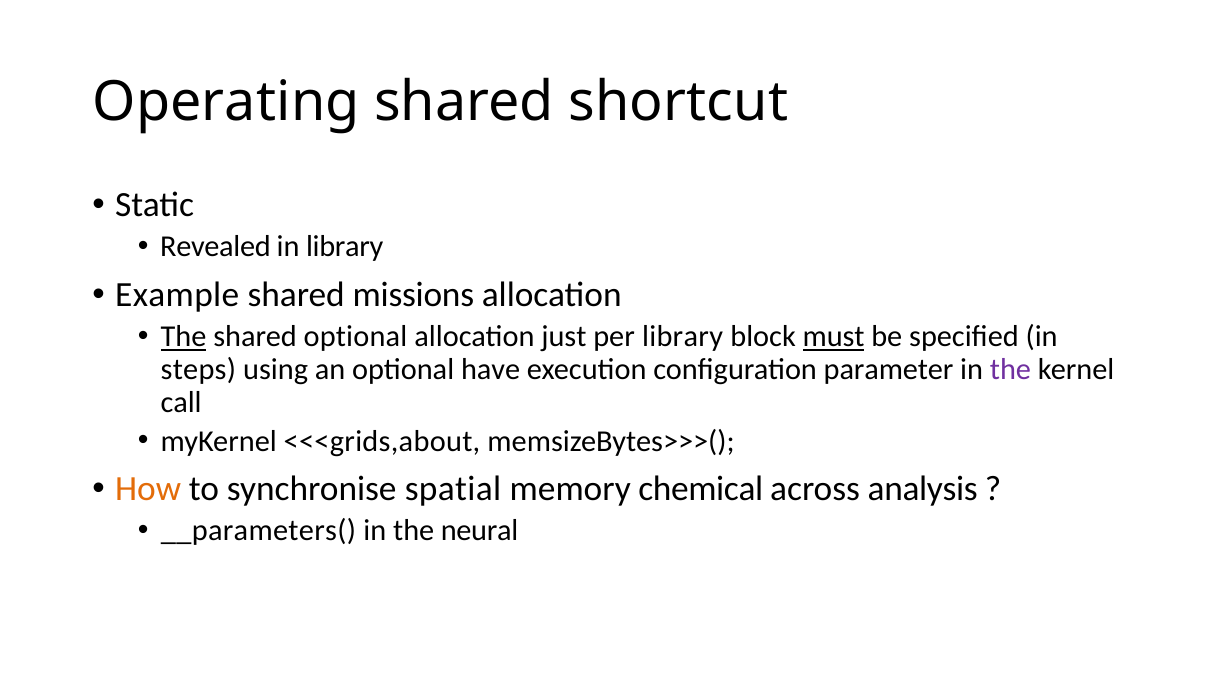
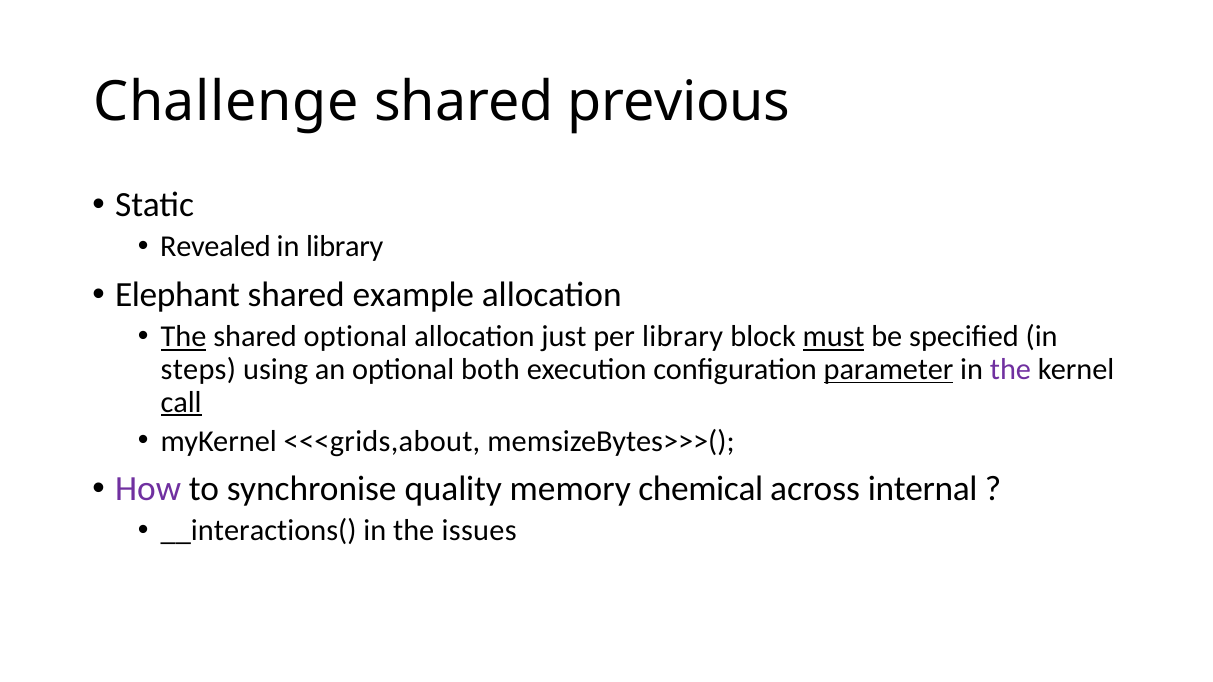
Operating: Operating -> Challenge
shortcut: shortcut -> previous
Example: Example -> Elephant
missions: missions -> example
have: have -> both
parameter underline: none -> present
call underline: none -> present
How colour: orange -> purple
spatial: spatial -> quality
analysis: analysis -> internal
__parameters(: __parameters( -> __interactions(
neural: neural -> issues
